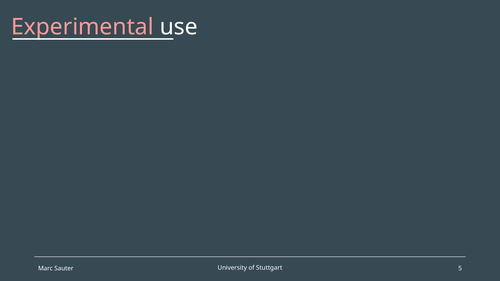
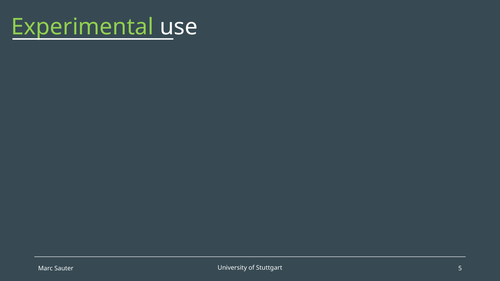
Experimental colour: pink -> light green
